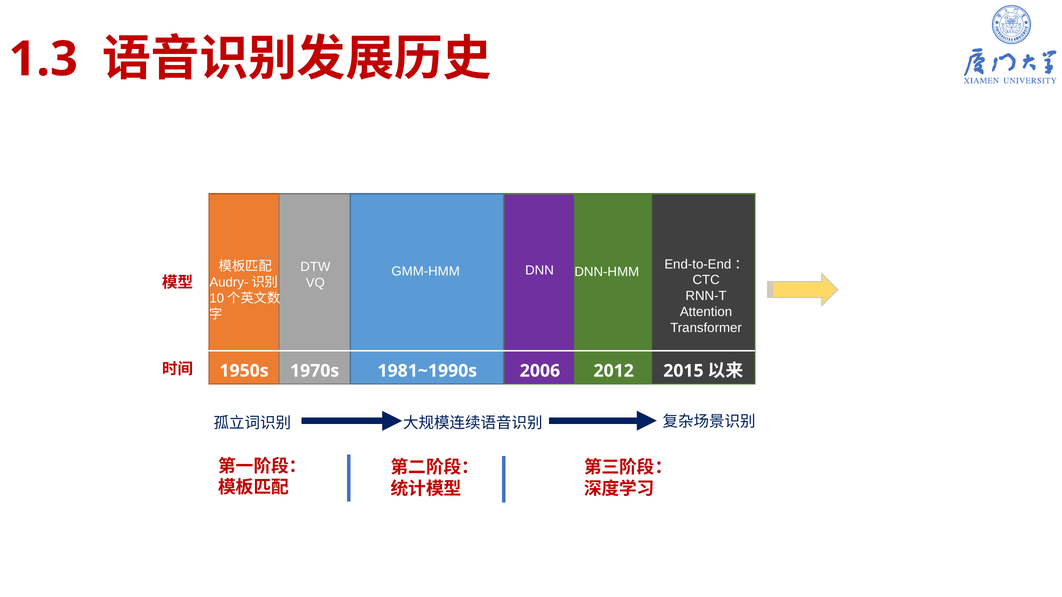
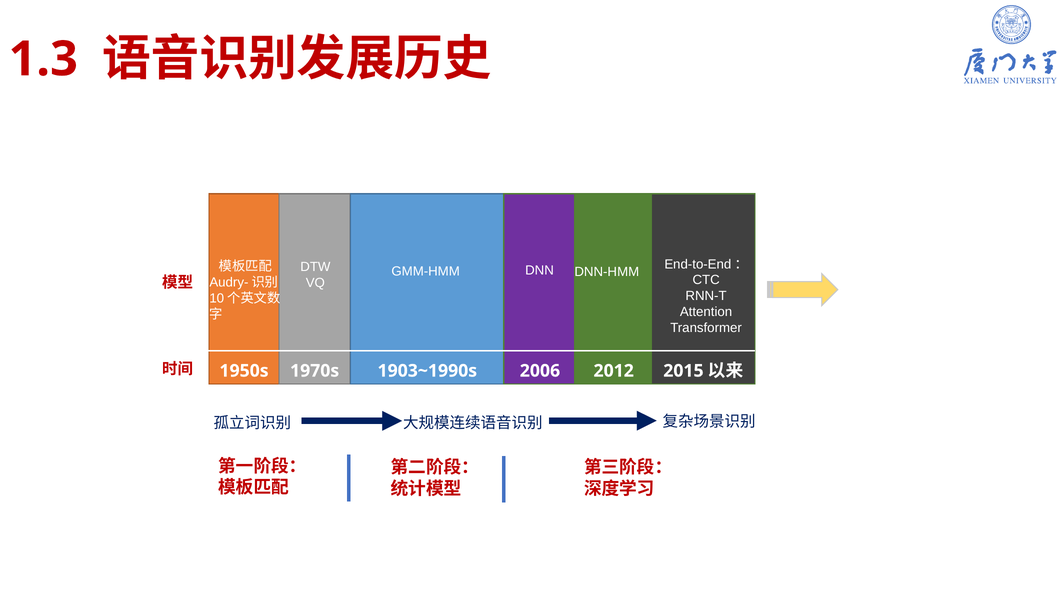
1981~1990s: 1981~1990s -> 1903~1990s
